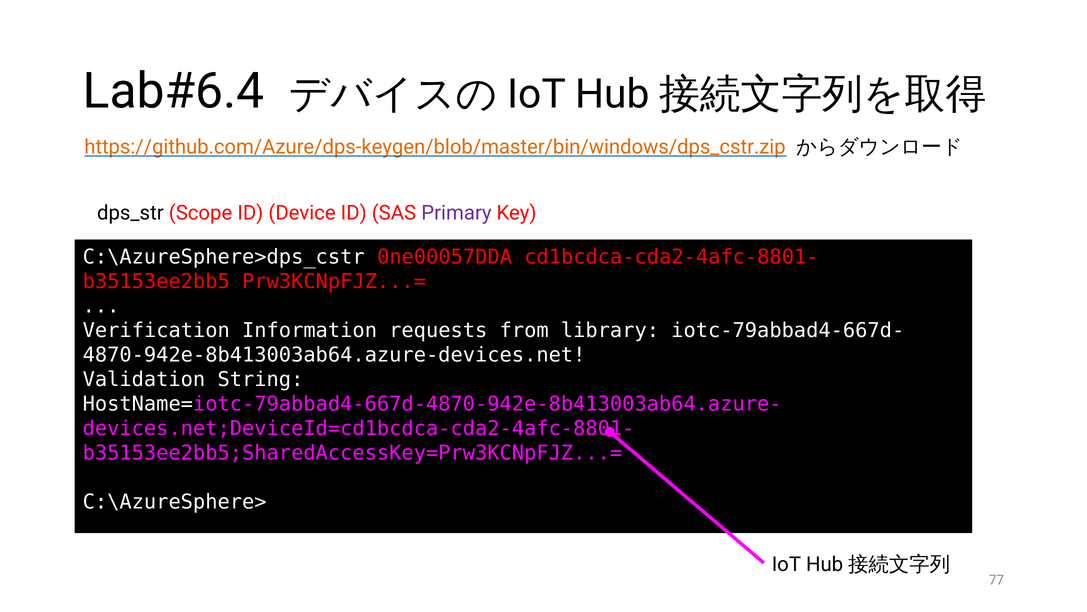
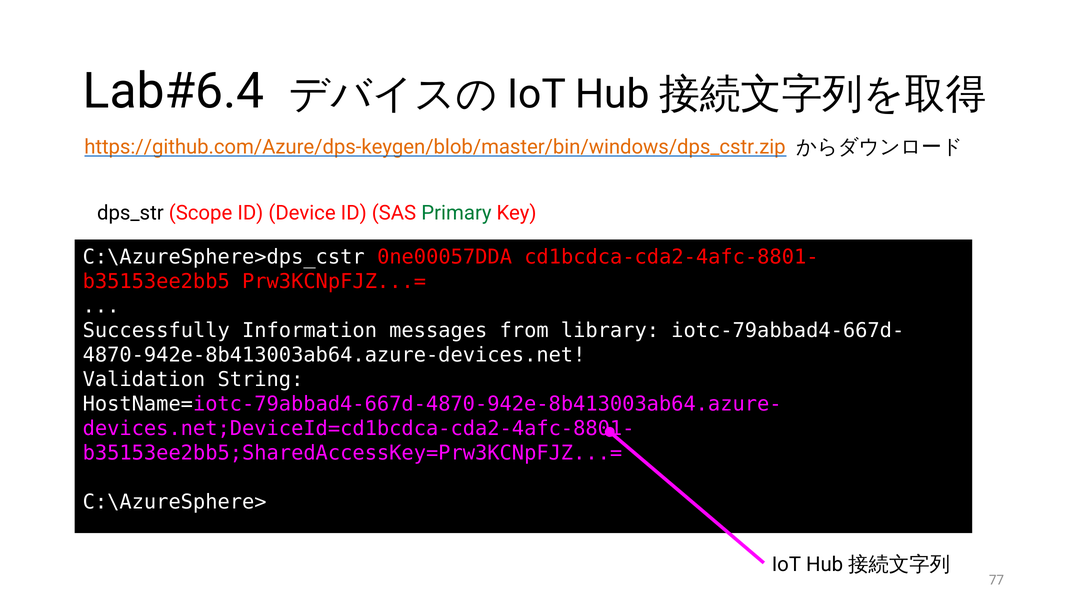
Primary colour: purple -> green
Verification: Verification -> Successfully
requests: requests -> messages
